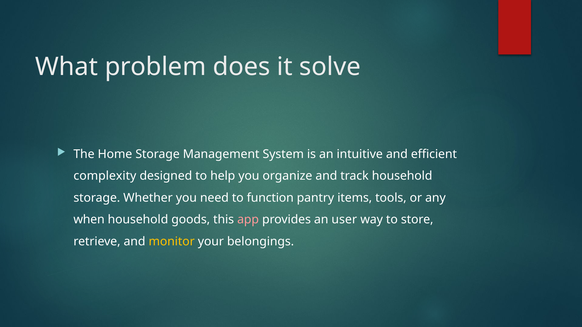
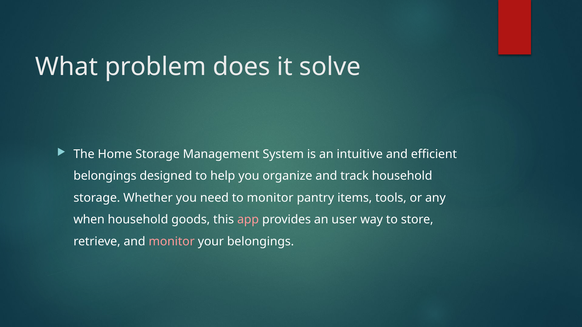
complexity at (105, 176): complexity -> belongings
to function: function -> monitor
monitor at (172, 242) colour: yellow -> pink
